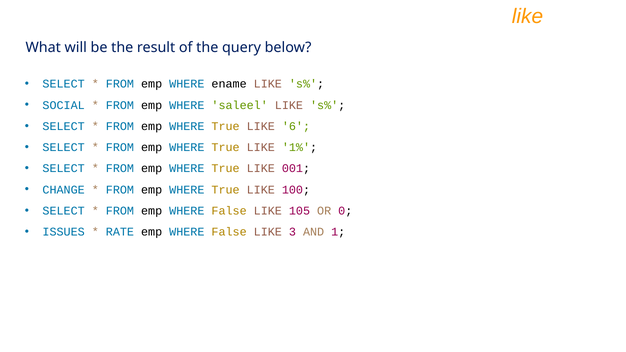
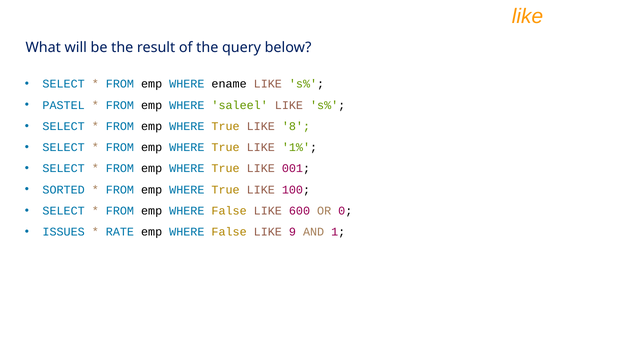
SOCIAL: SOCIAL -> PASTEL
6: 6 -> 8
CHANGE: CHANGE -> SORTED
105: 105 -> 600
3: 3 -> 9
